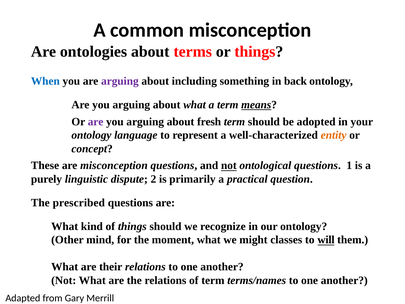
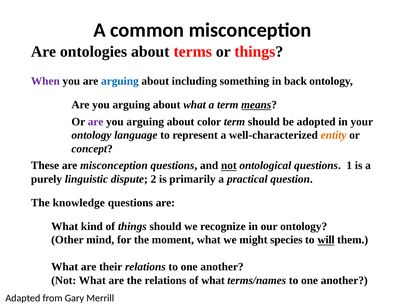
When colour: blue -> purple
arguing at (120, 81) colour: purple -> blue
fresh: fresh -> color
prescribed: prescribed -> knowledge
classes: classes -> species
of term: term -> what
